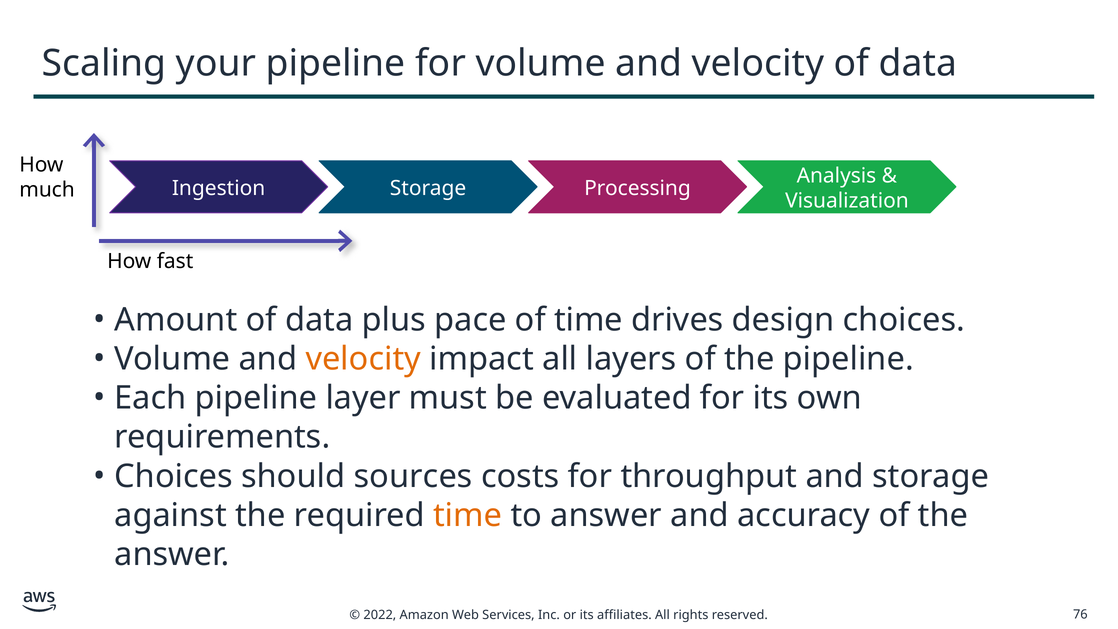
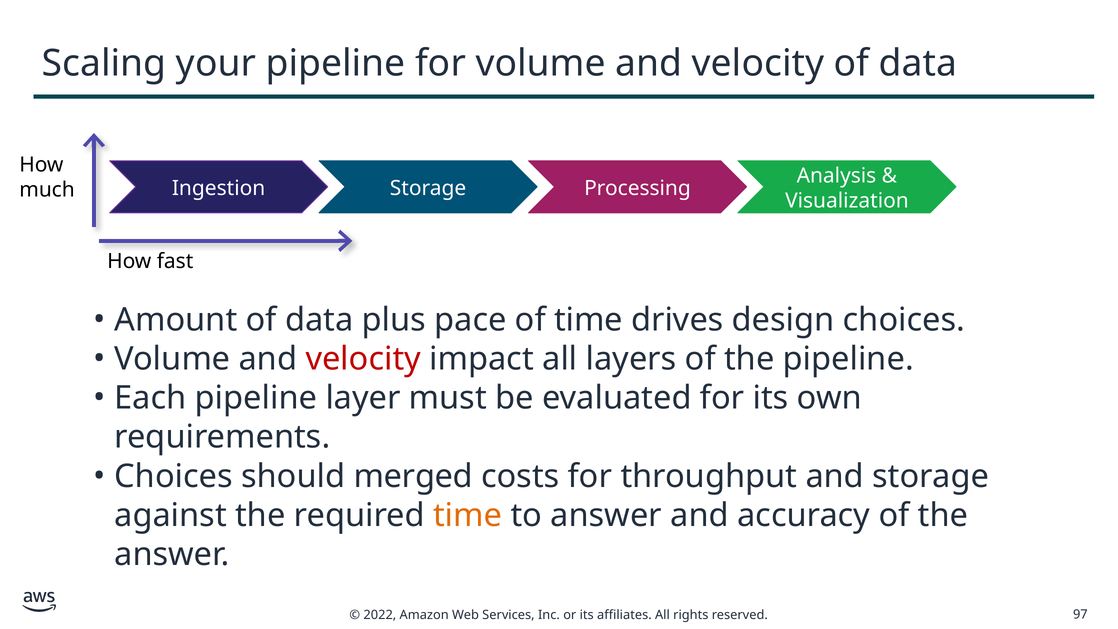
velocity at (363, 359) colour: orange -> red
sources: sources -> merged
76: 76 -> 97
